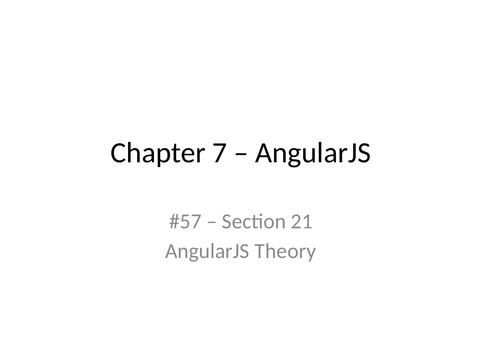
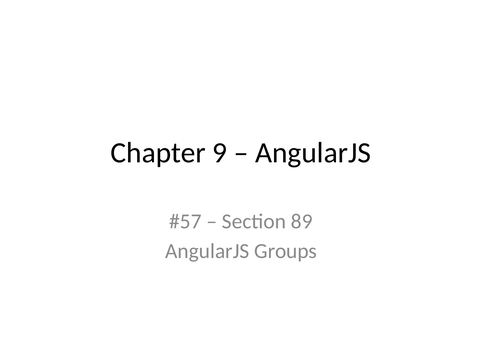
7: 7 -> 9
21: 21 -> 89
Theory: Theory -> Groups
